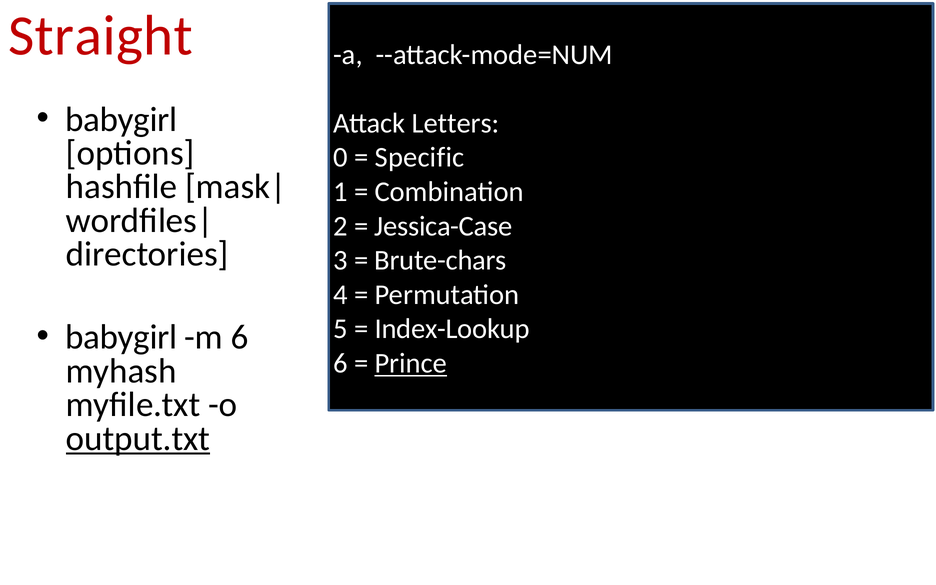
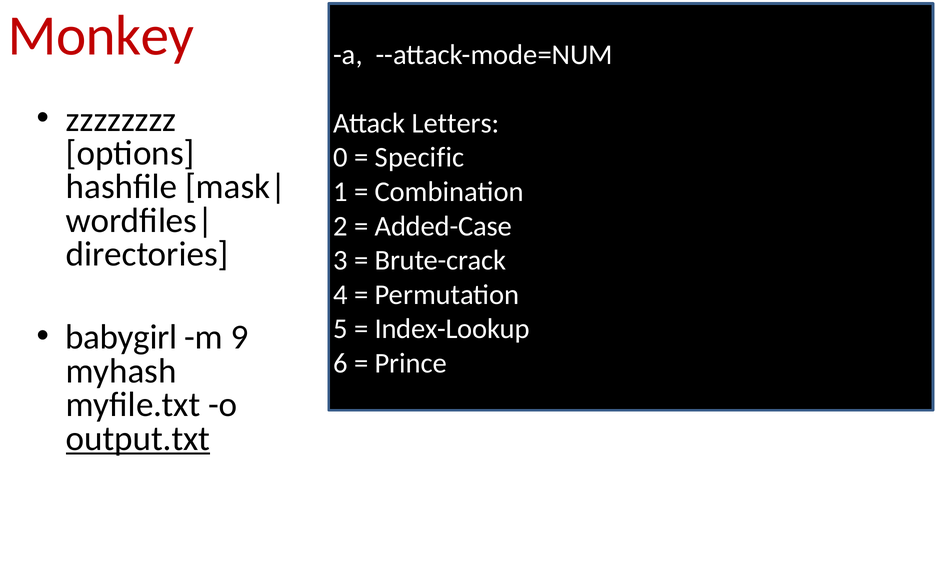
Straight: Straight -> Monkey
babygirl at (121, 119): babygirl -> zzzzzzzz
Jessica-Case: Jessica-Case -> Added-Case
Brute-chars: Brute-chars -> Brute-crack
m 6: 6 -> 9
Prince underline: present -> none
